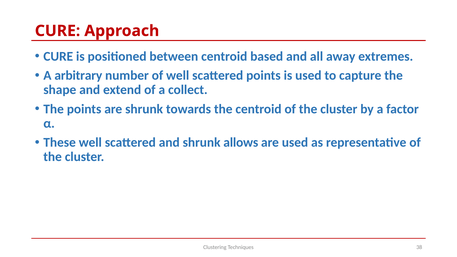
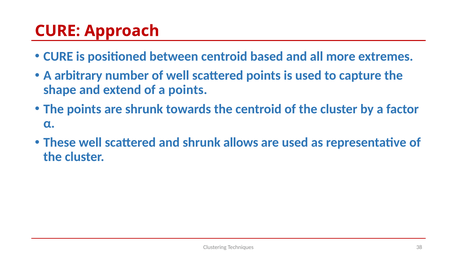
away: away -> more
a collect: collect -> points
